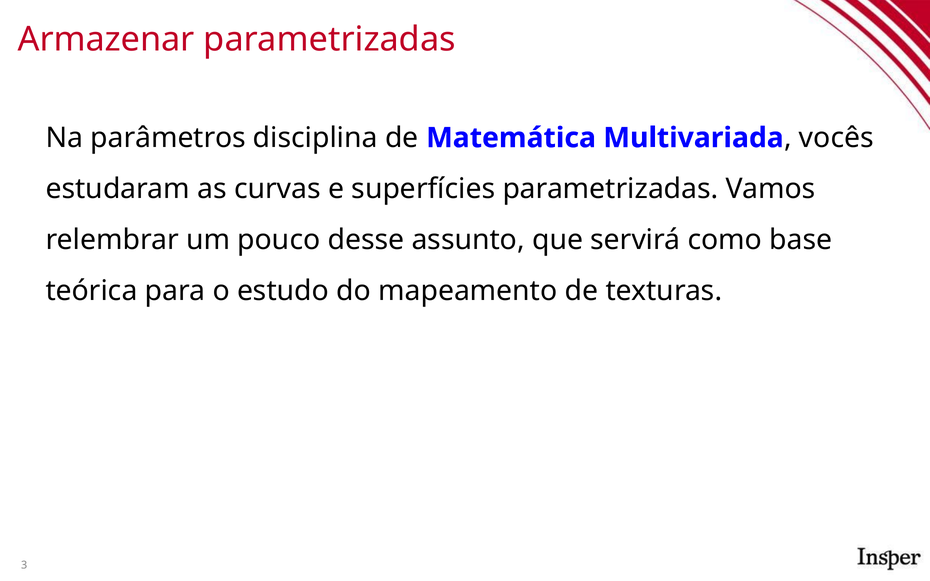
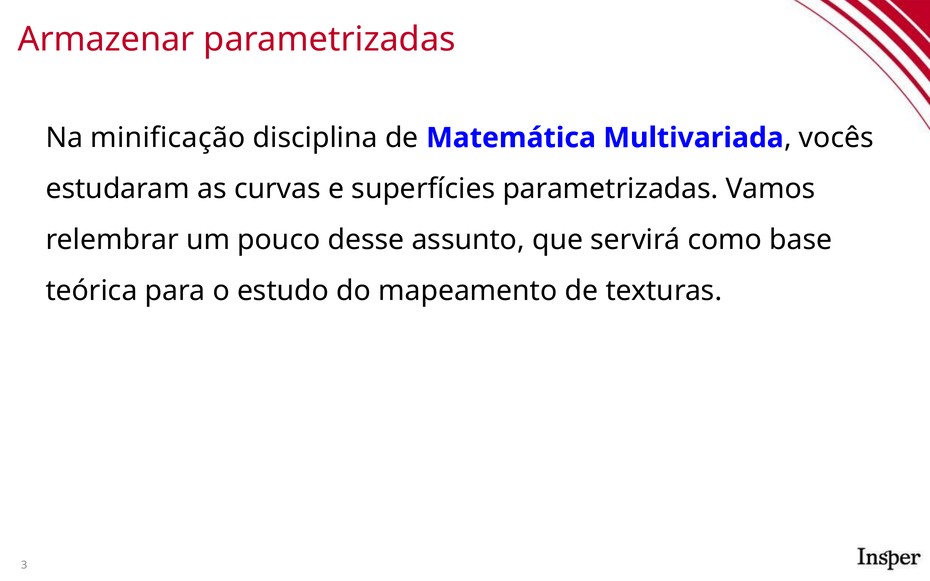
parâmetros: parâmetros -> minificação
